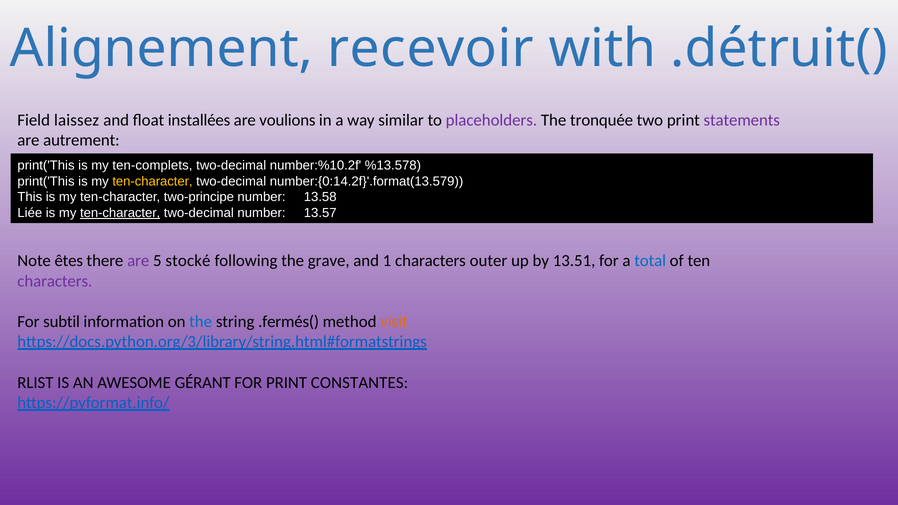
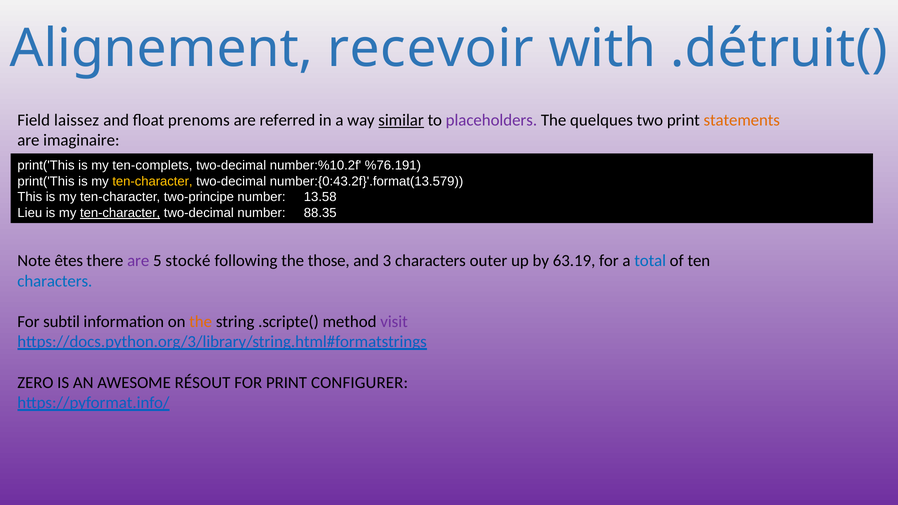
installées: installées -> prenoms
voulions: voulions -> referred
similar underline: none -> present
tronquée: tronquée -> quelques
statements colour: purple -> orange
autrement: autrement -> imaginaire
%13.578: %13.578 -> %76.191
number:{0:14.2f}'.format(13.579: number:{0:14.2f}'.format(13.579 -> number:{0:43.2f}'.format(13.579
Liée: Liée -> Lieu
13.57: 13.57 -> 88.35
grave: grave -> those
1: 1 -> 3
13.51: 13.51 -> 63.19
characters at (55, 281) colour: purple -> blue
the at (201, 322) colour: blue -> orange
.fermés(: .fermés( -> .scripte(
visit colour: orange -> purple
RLIST: RLIST -> ZERO
GÉRANT: GÉRANT -> RÉSOUT
CONSTANTES: CONSTANTES -> CONFIGURER
